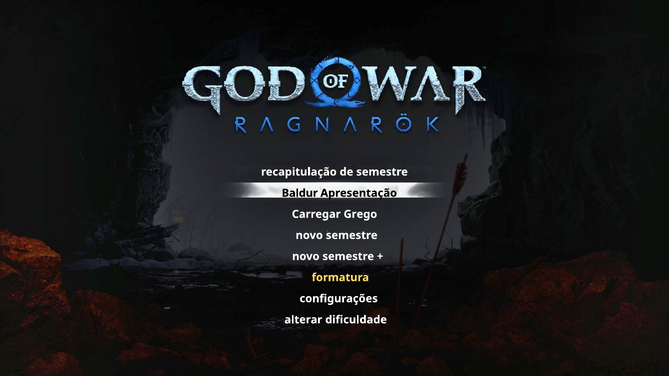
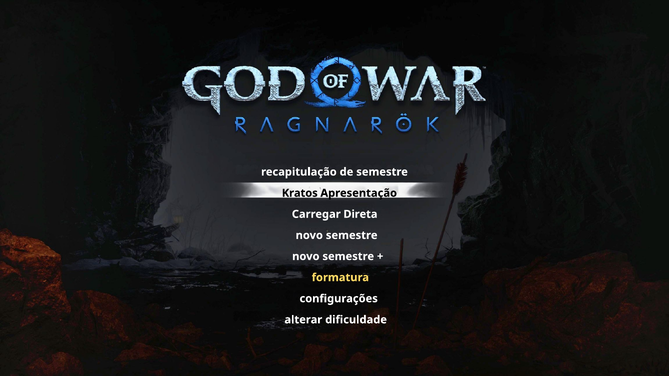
Baldur: Baldur -> Kratos
Grego: Grego -> Direta
